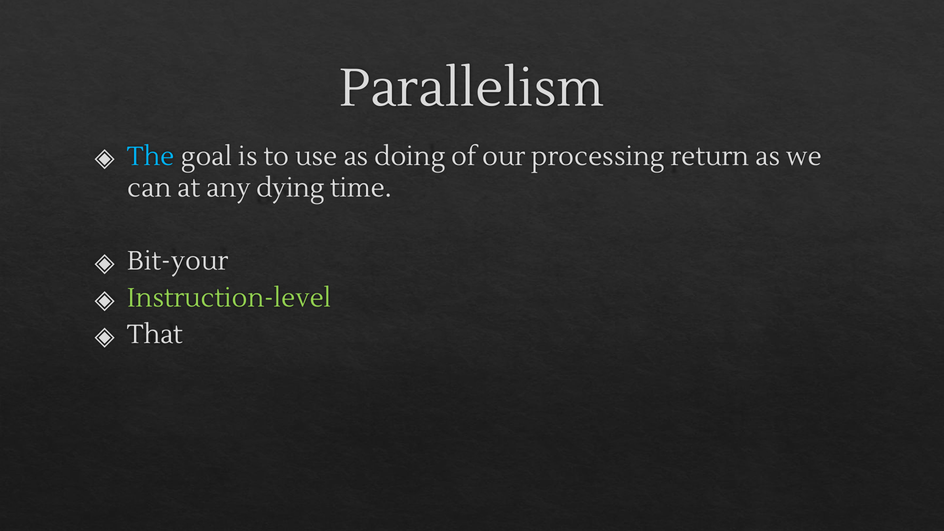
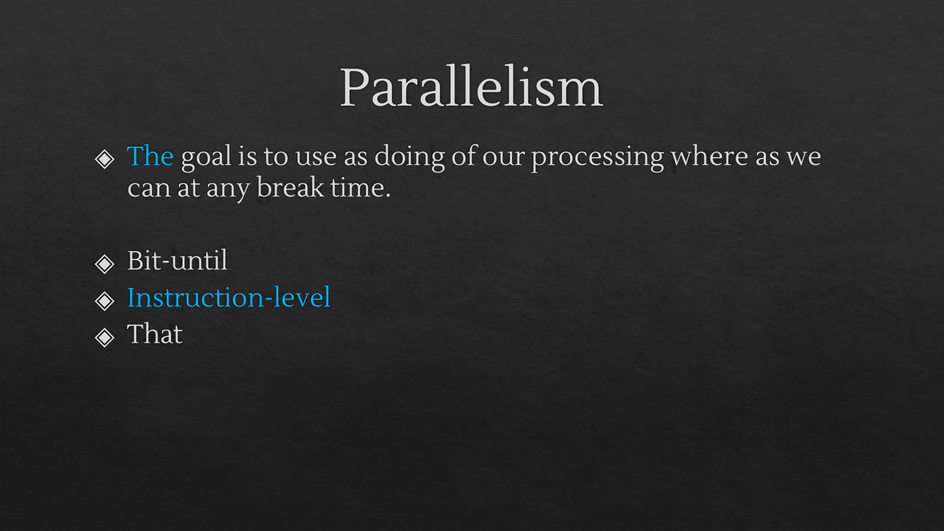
return: return -> where
dying: dying -> break
Bit-your: Bit-your -> Bit-until
Instruction-level colour: light green -> light blue
